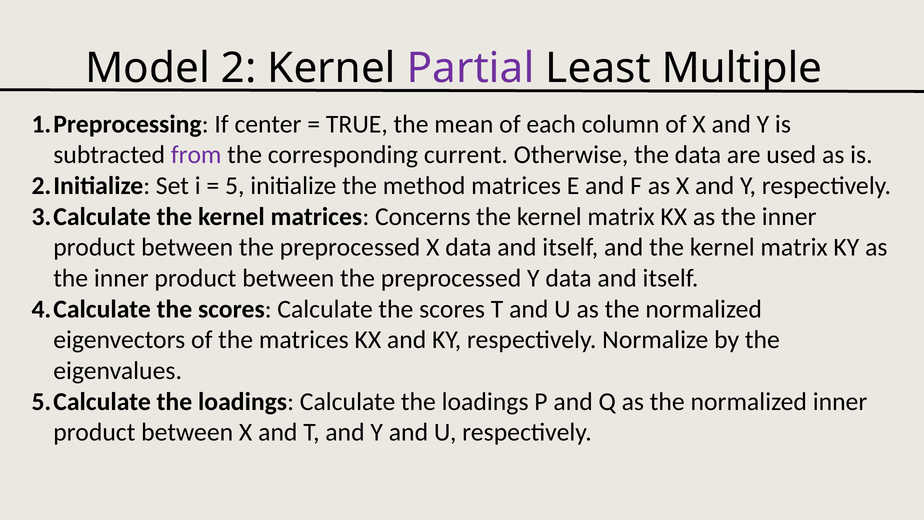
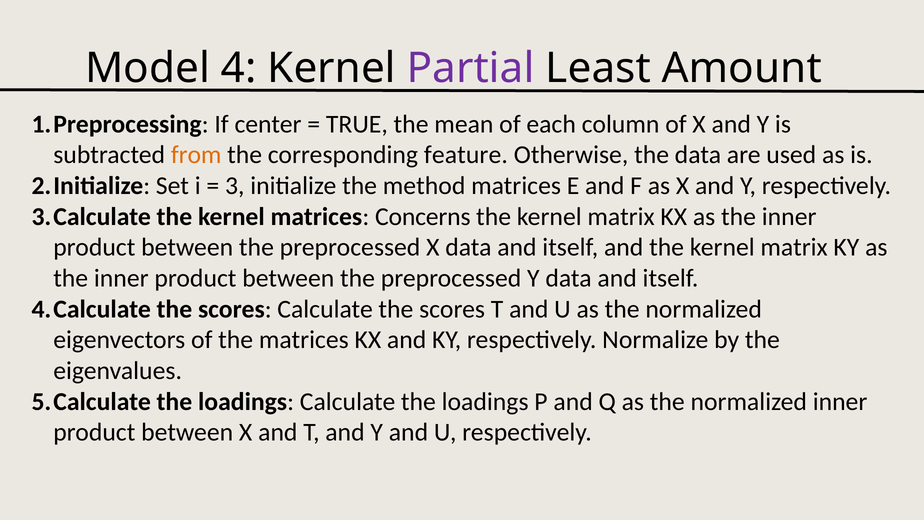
2: 2 -> 4
Multiple: Multiple -> Amount
from colour: purple -> orange
current: current -> feature
5: 5 -> 3
